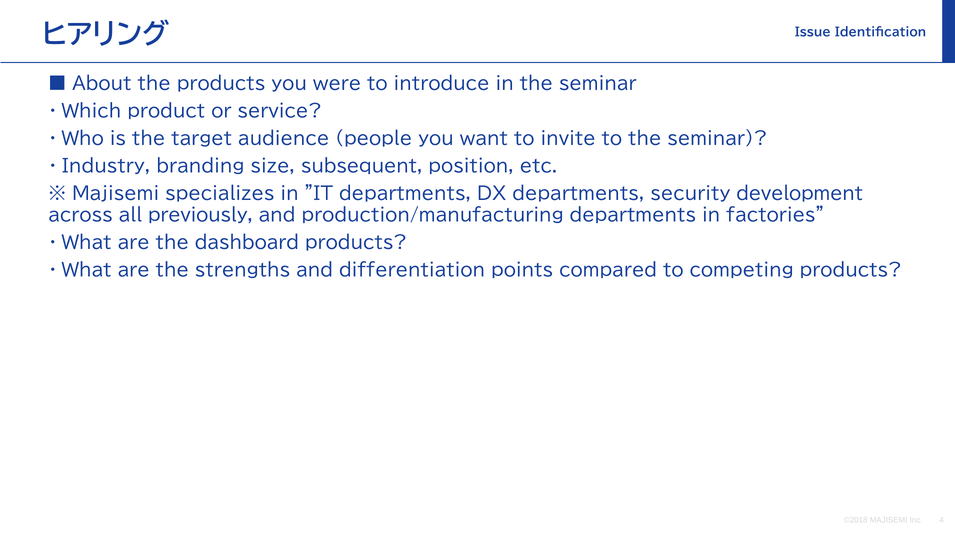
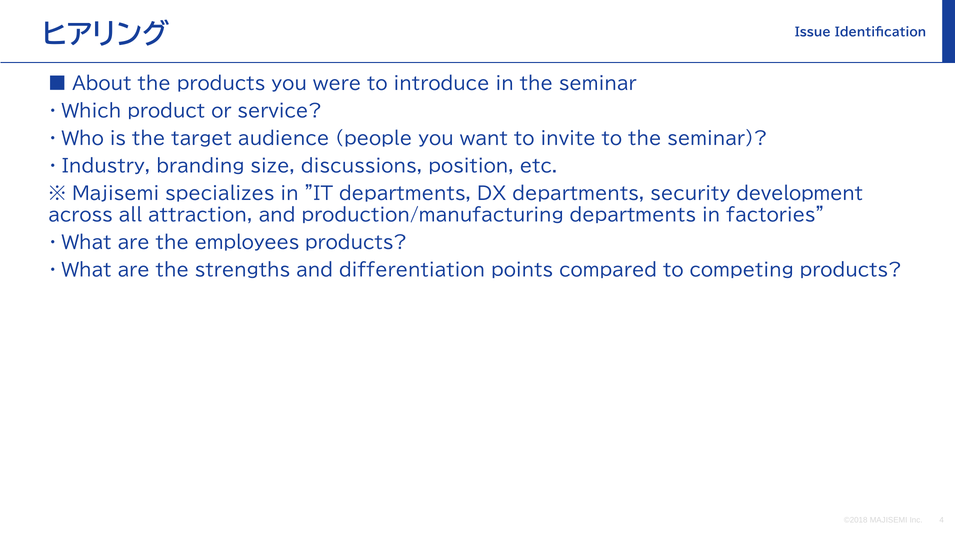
subsequent: subsequent -> discussions
previously: previously -> attraction
dashboard: dashboard -> employees
